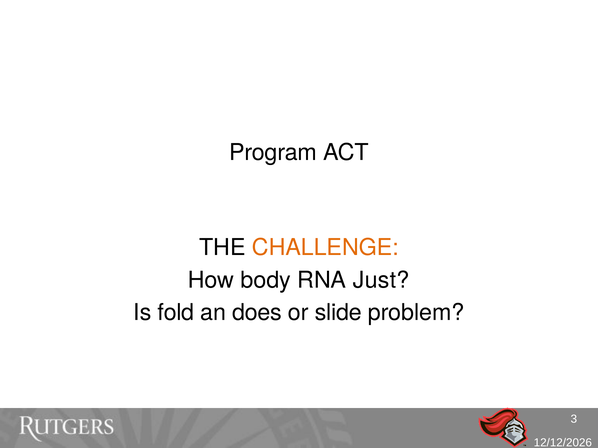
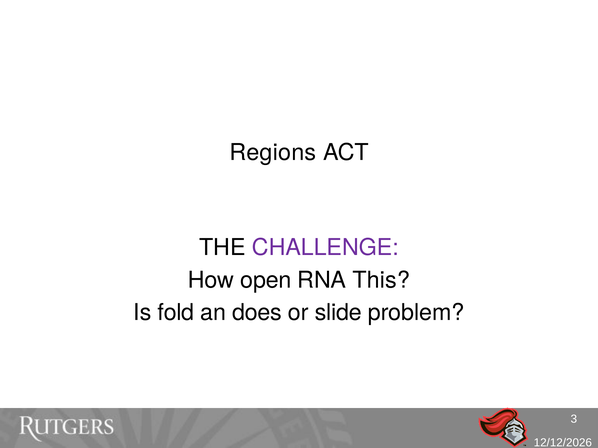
Program: Program -> Regions
CHALLENGE colour: orange -> purple
body: body -> open
Just: Just -> This
